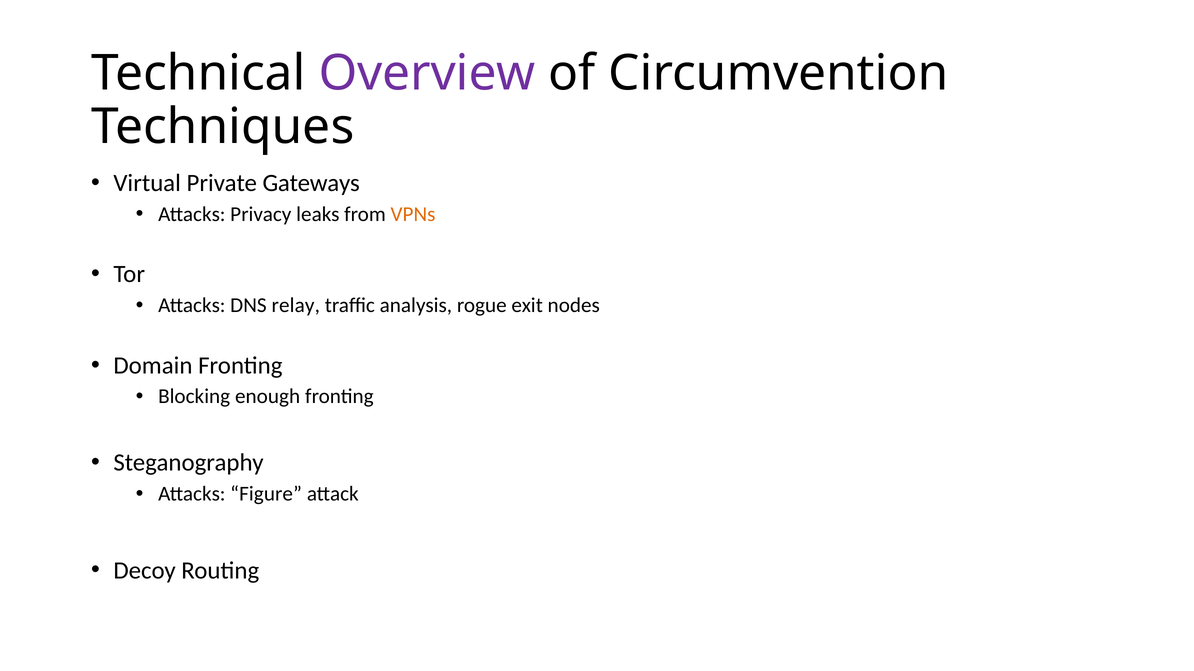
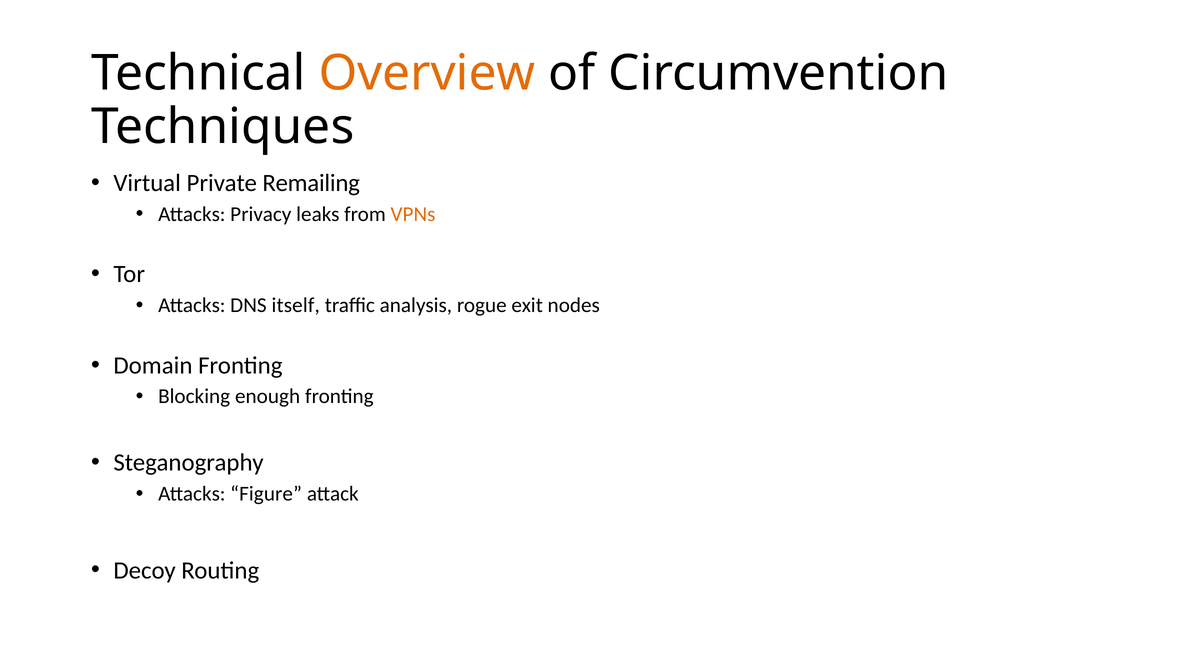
Overview colour: purple -> orange
Gateways: Gateways -> Remailing
relay: relay -> itself
